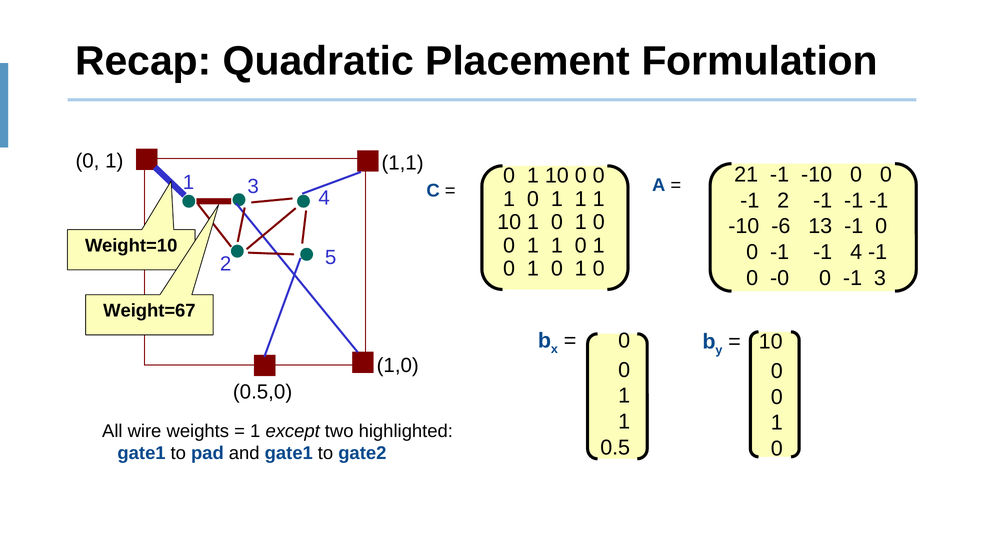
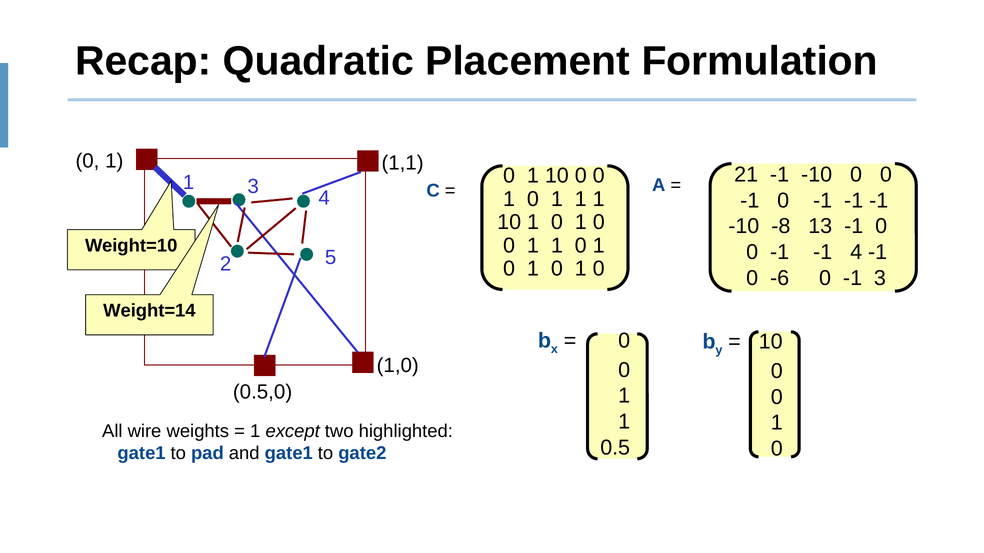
2 at (783, 201): 2 -> 0
-6: -6 -> -8
-0: -0 -> -6
Weight=67: Weight=67 -> Weight=14
